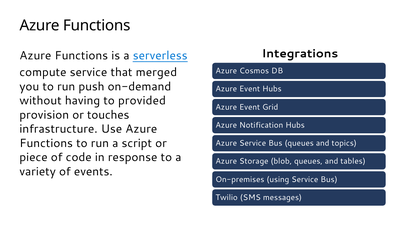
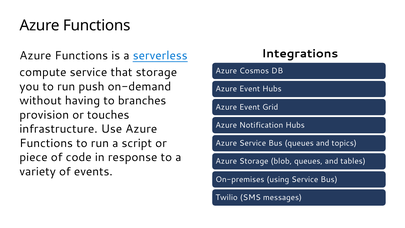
that merged: merged -> storage
provided: provided -> branches
